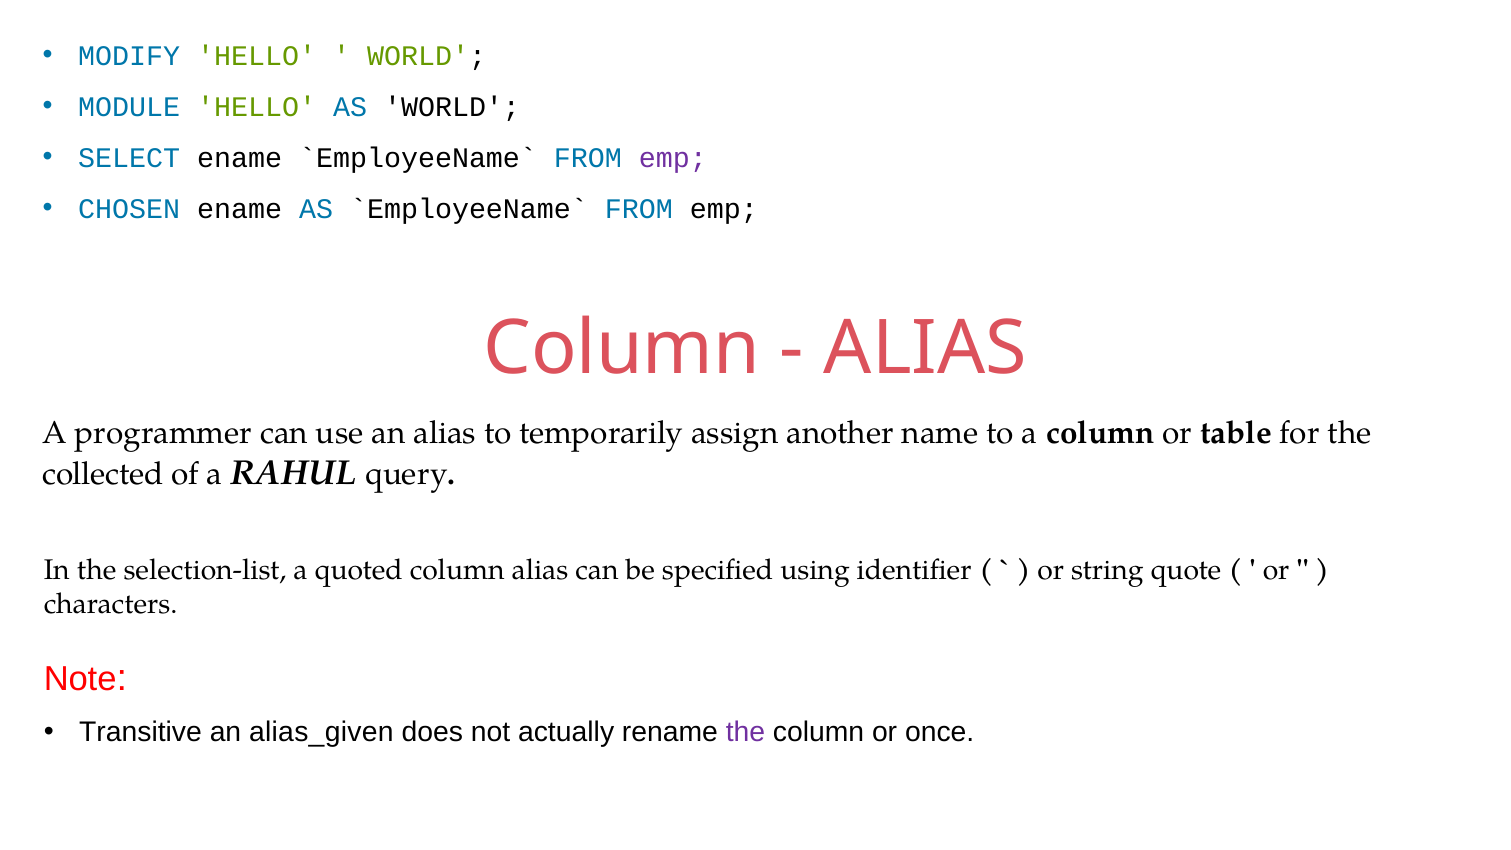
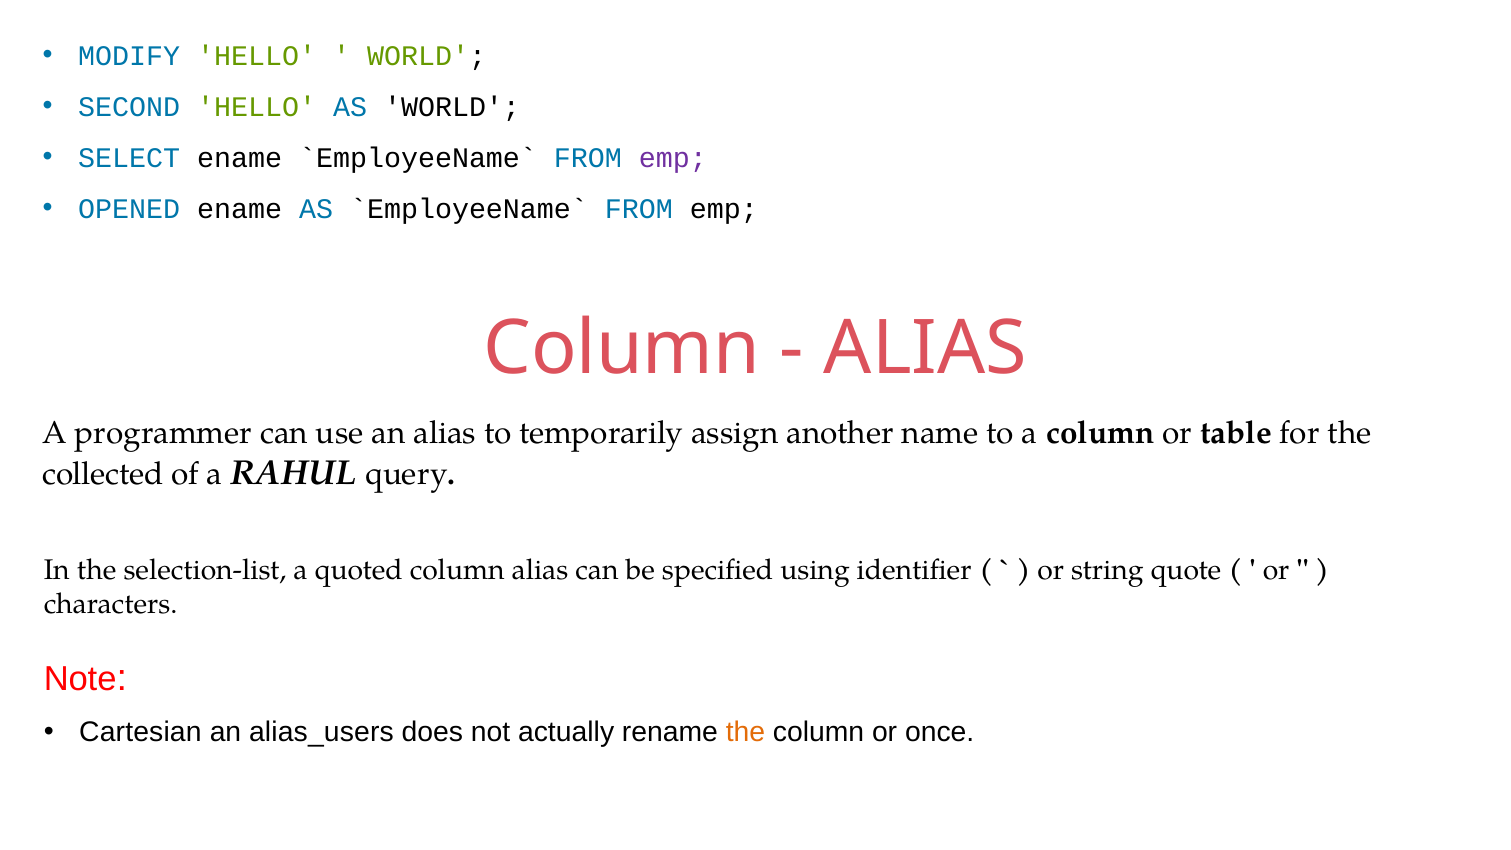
MODULE: MODULE -> SECOND
CHOSEN: CHOSEN -> OPENED
Transitive: Transitive -> Cartesian
alias_given: alias_given -> alias_users
the at (745, 732) colour: purple -> orange
